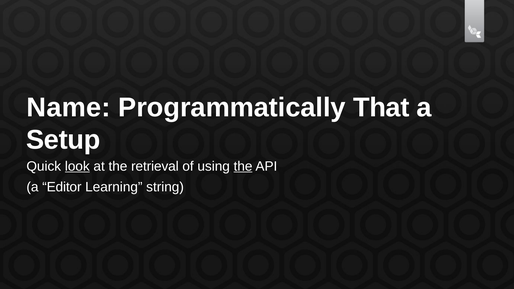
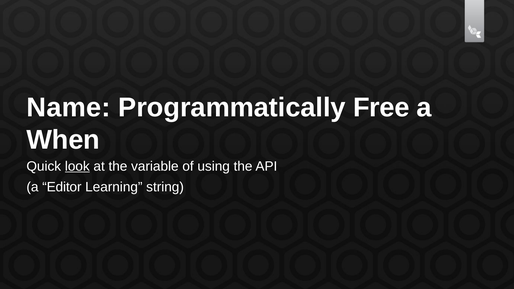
That: That -> Free
Setup: Setup -> When
retrieval: retrieval -> variable
the at (243, 166) underline: present -> none
